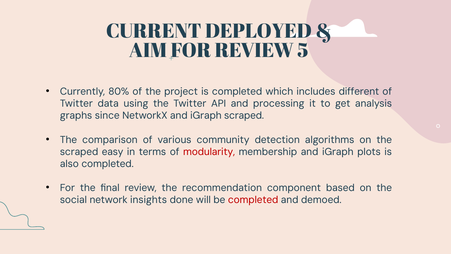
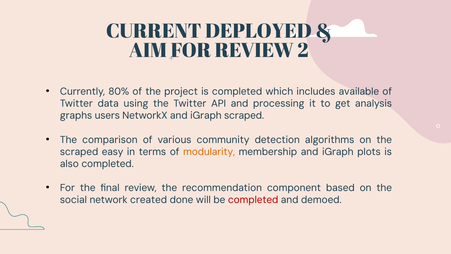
5: 5 -> 2
different: different -> available
since: since -> users
modularity colour: red -> orange
insights: insights -> created
